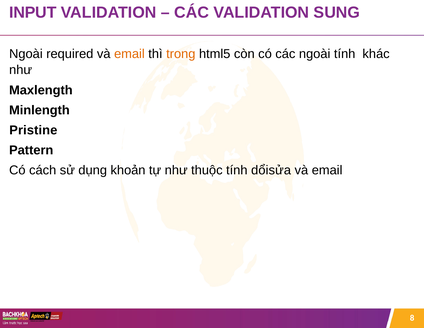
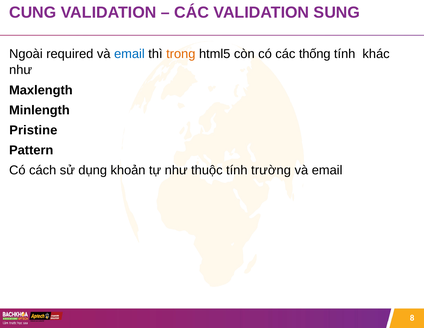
INPUT: INPUT -> CUNG
email at (129, 54) colour: orange -> blue
các ngoài: ngoài -> thống
dổisửa: dổisửa -> trường
